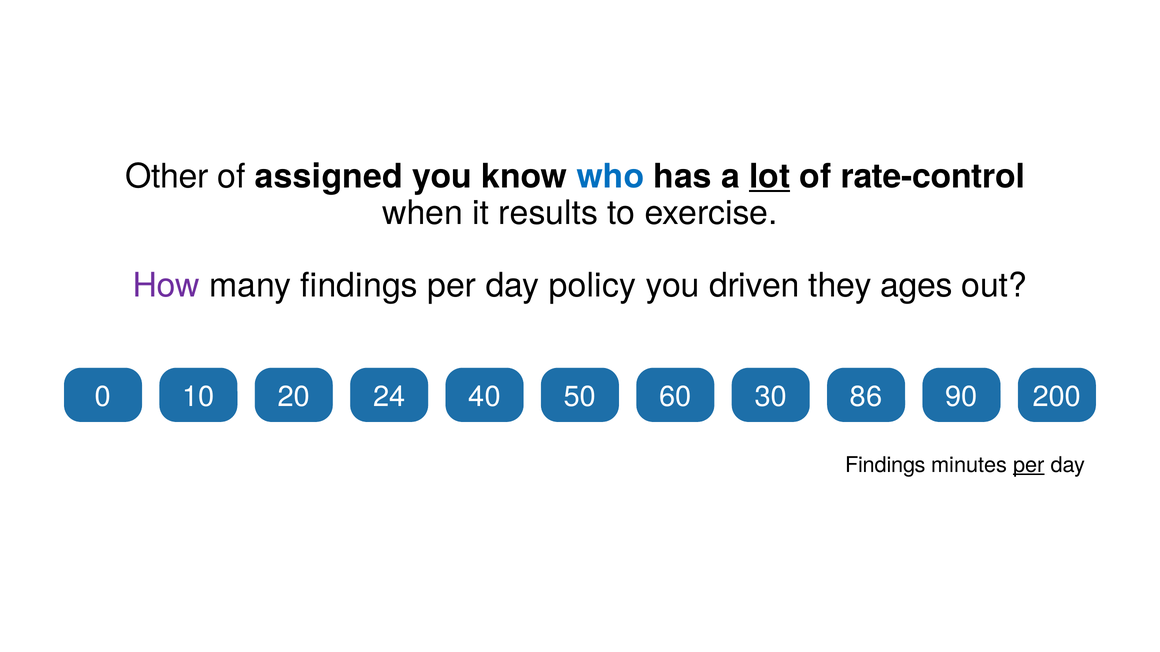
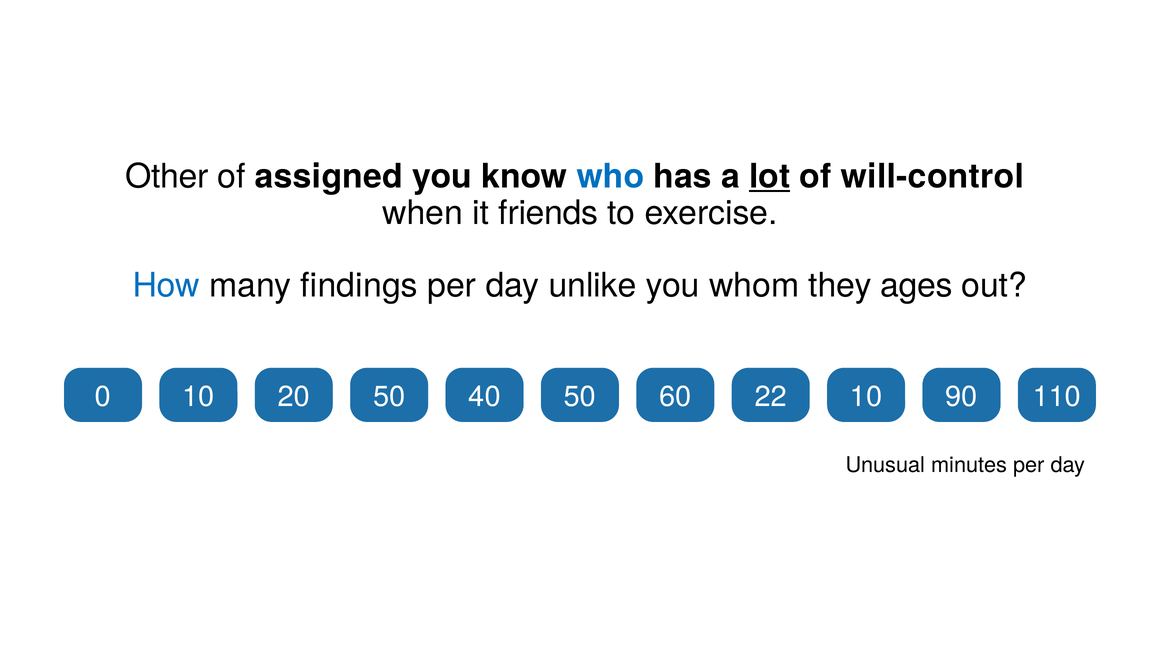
rate-control: rate-control -> will-control
results: results -> friends
How colour: purple -> blue
policy: policy -> unlike
driven: driven -> whom
0 24: 24 -> 50
30: 30 -> 22
60 86: 86 -> 10
200: 200 -> 110
Findings at (886, 465): Findings -> Unusual
per at (1029, 465) underline: present -> none
